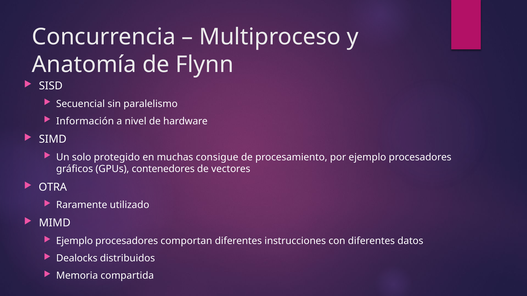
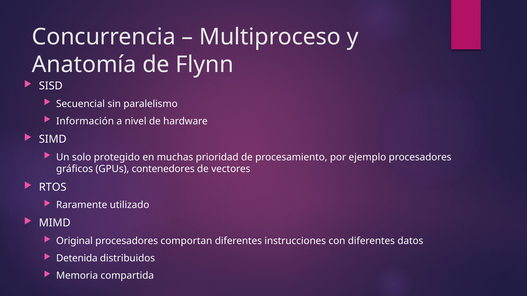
consigue: consigue -> prioridad
OTRA: OTRA -> RTOS
Ejemplo at (74, 241): Ejemplo -> Original
Dealocks: Dealocks -> Detenida
